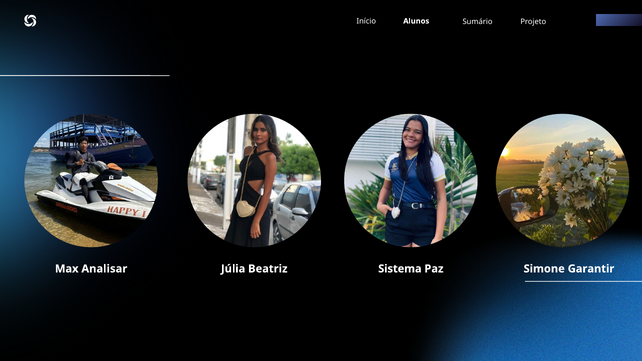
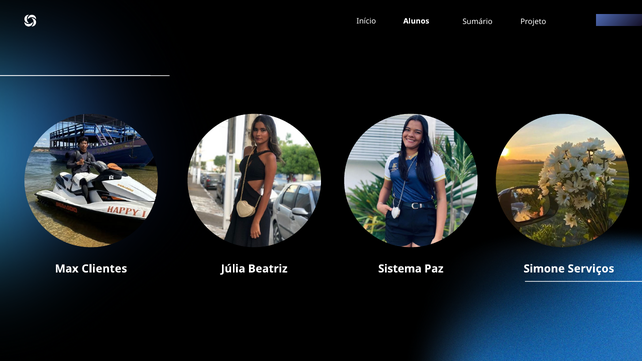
Analisar: Analisar -> Clientes
Garantir: Garantir -> Serviços
